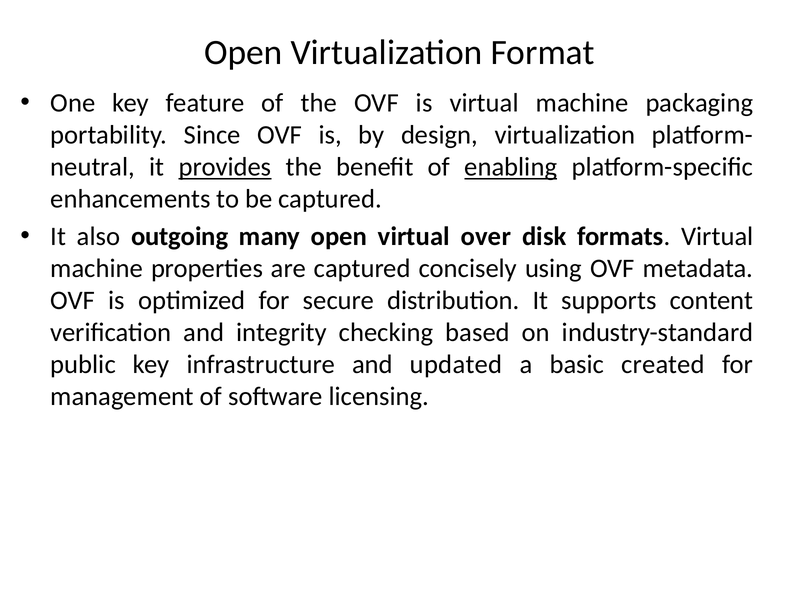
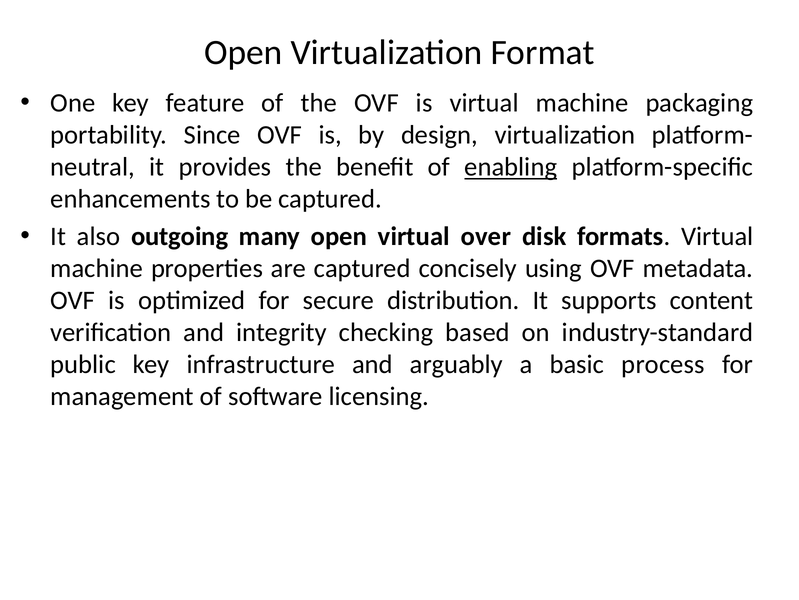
provides underline: present -> none
updated: updated -> arguably
created: created -> process
